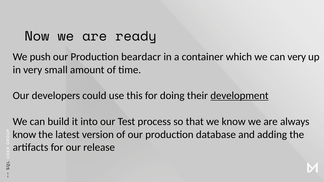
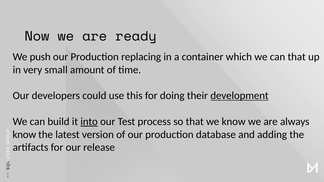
beardacr: beardacr -> replacing
can very: very -> that
into underline: none -> present
